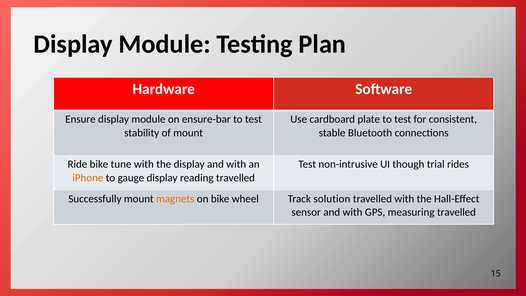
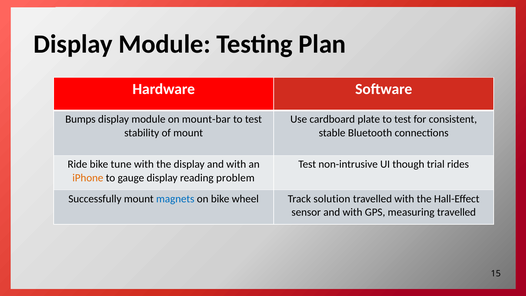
Ensure: Ensure -> Bumps
ensure-bar: ensure-bar -> mount-bar
reading travelled: travelled -> problem
magnets colour: orange -> blue
